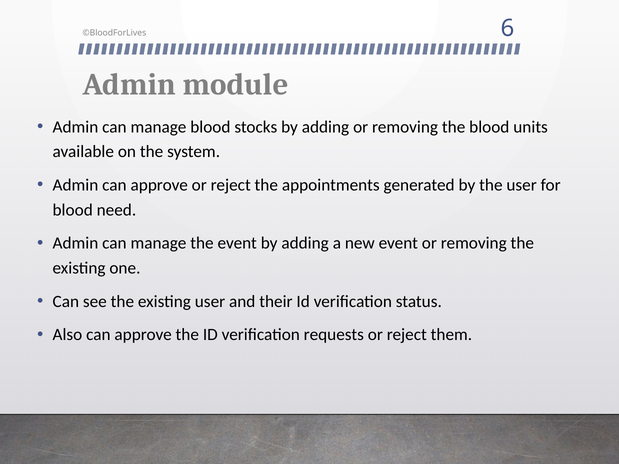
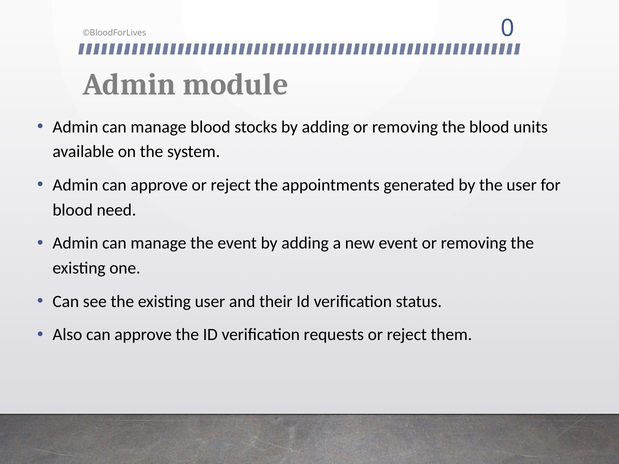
6: 6 -> 0
